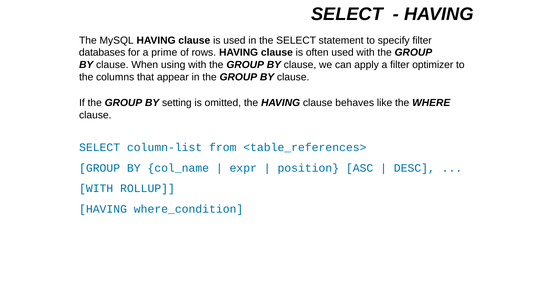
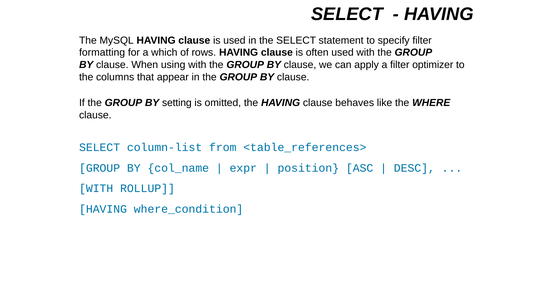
databases: databases -> formatting
prime: prime -> which
